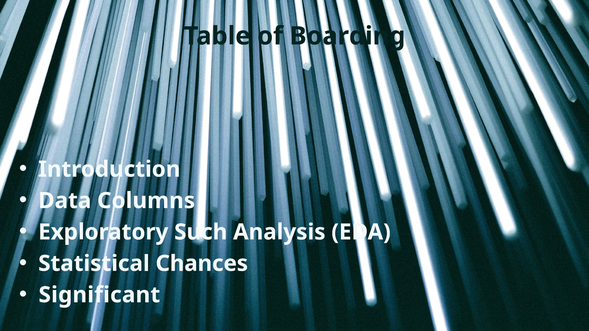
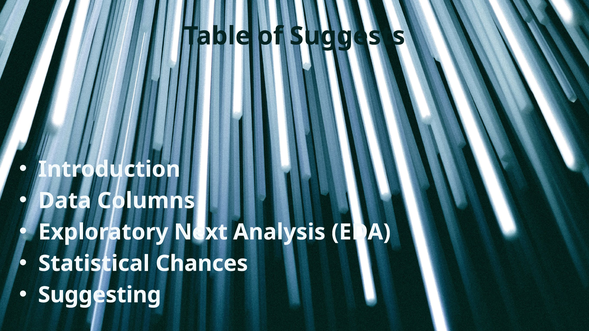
Boarding: Boarding -> Suggests
Such: Such -> Next
Significant: Significant -> Suggesting
